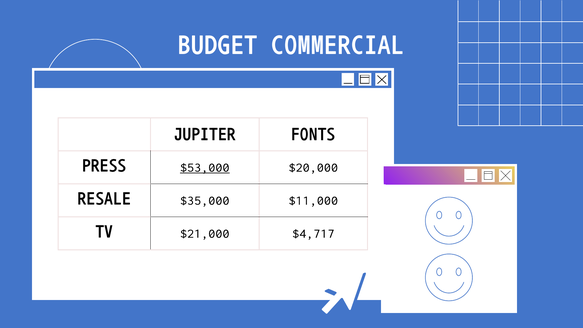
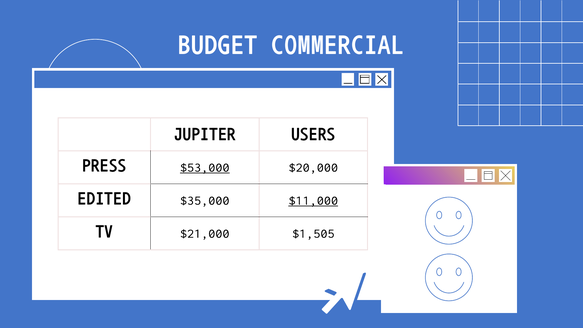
FONTS: FONTS -> USERS
RESALE: RESALE -> EDITED
$11,000 underline: none -> present
$4,717: $4,717 -> $1,505
